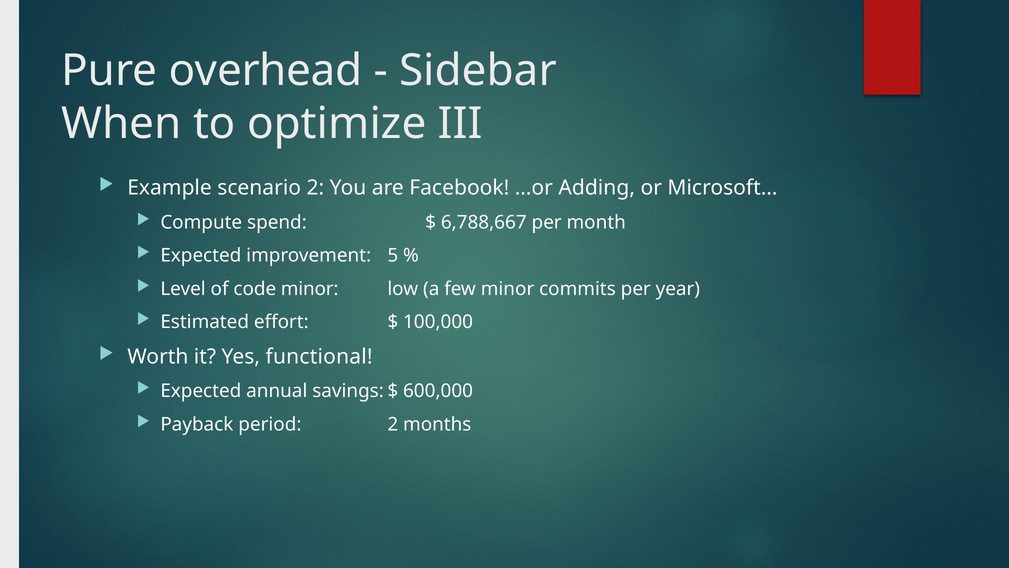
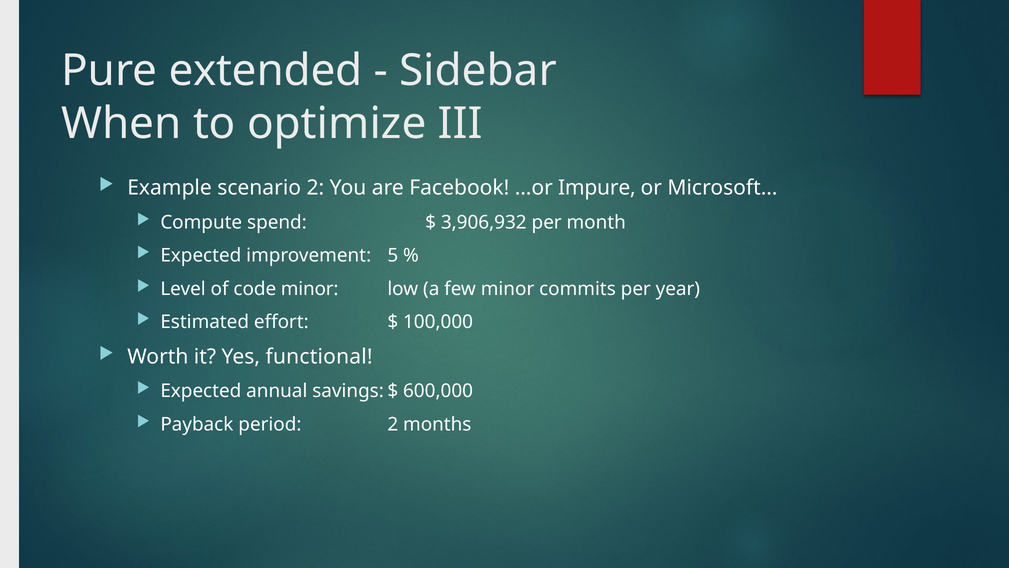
overhead: overhead -> extended
Adding: Adding -> Impure
6,788,667: 6,788,667 -> 3,906,932
